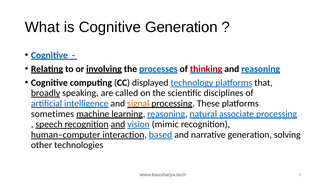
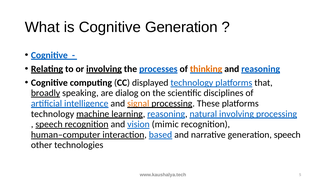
thinking colour: red -> orange
called: called -> dialog
sometimes at (53, 114): sometimes -> technology
natural associate: associate -> involving
and at (118, 125) underline: present -> none
generation solving: solving -> speech
